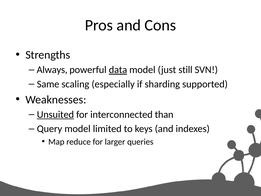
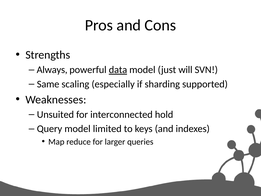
still: still -> will
Unsuited underline: present -> none
than: than -> hold
